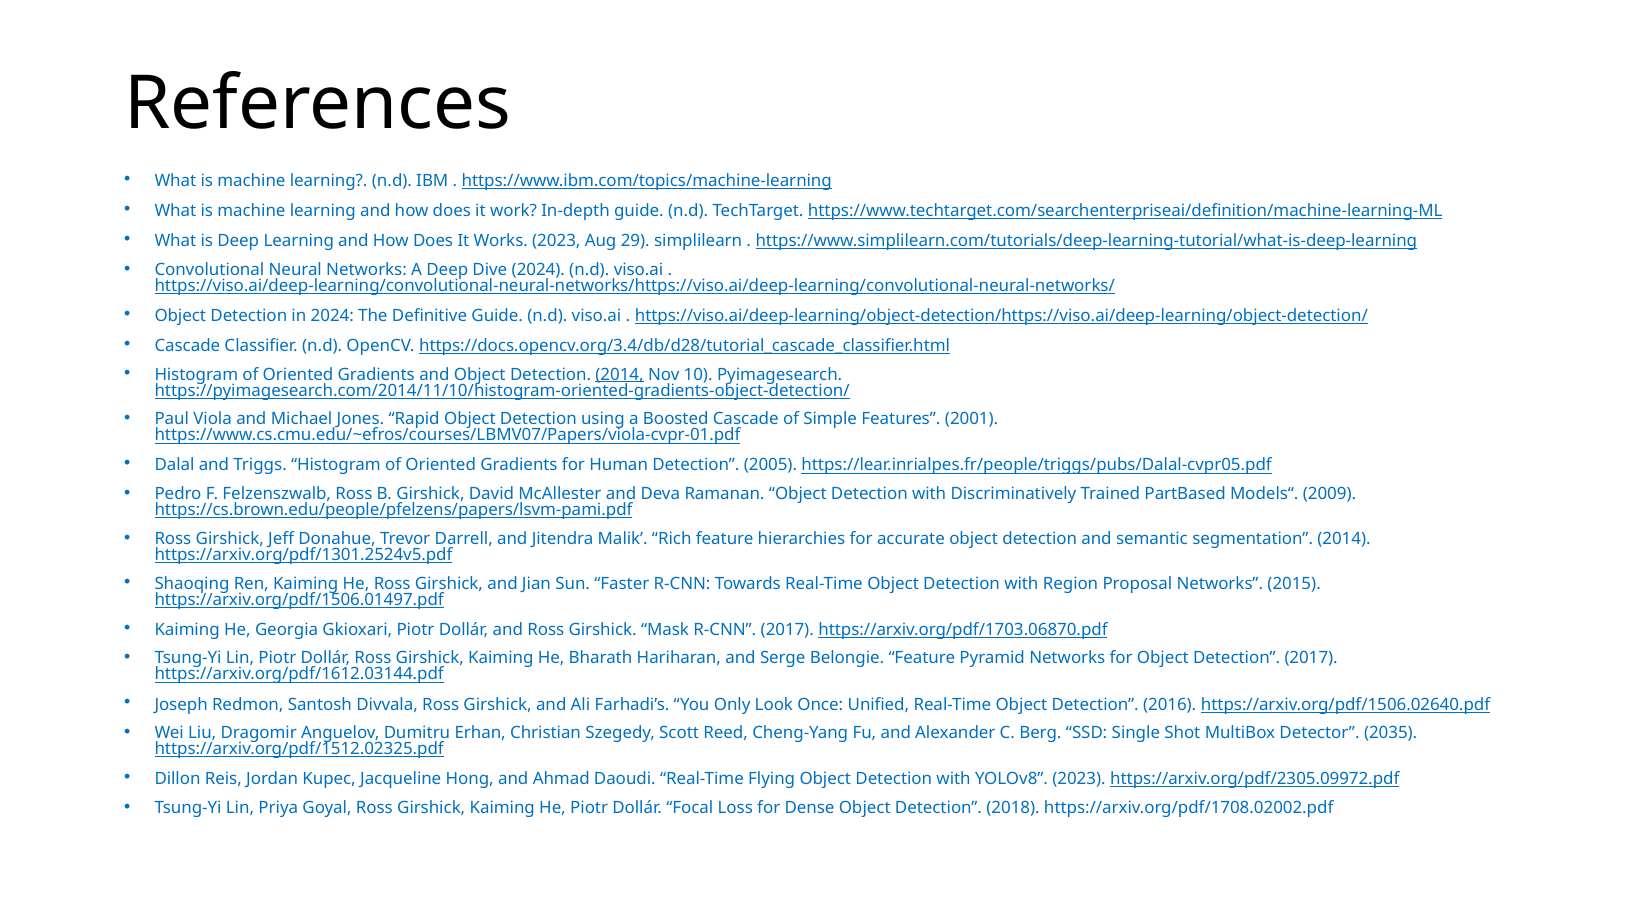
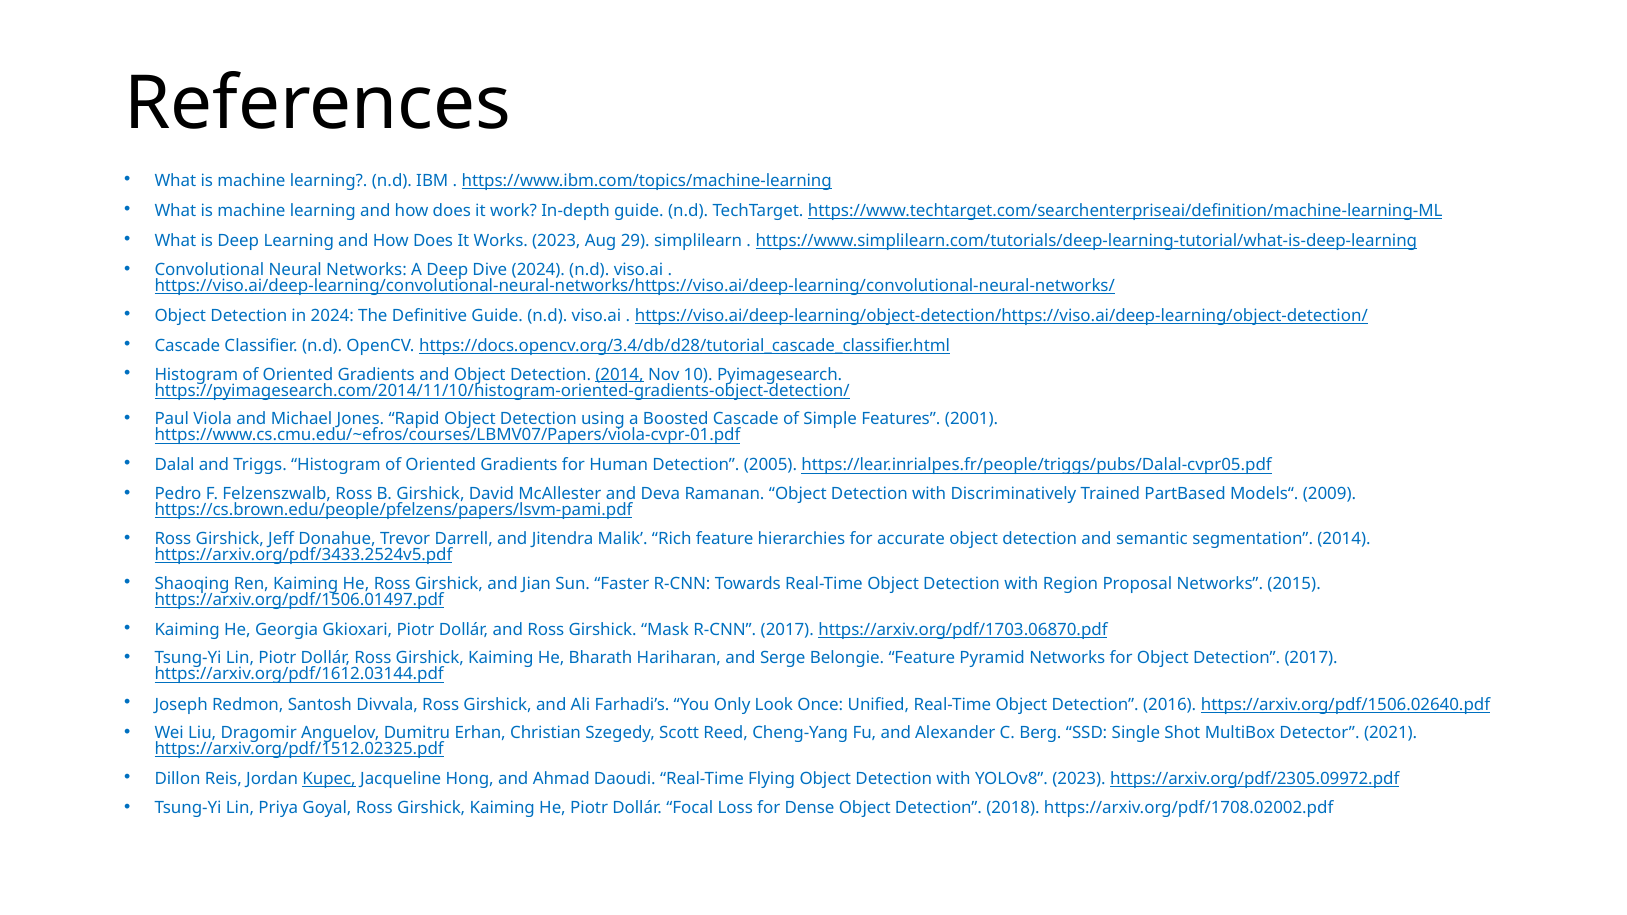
https://arxiv.org/pdf/1301.2524v5.pdf: https://arxiv.org/pdf/1301.2524v5.pdf -> https://arxiv.org/pdf/3433.2524v5.pdf
2035: 2035 -> 2021
Kupec underline: none -> present
